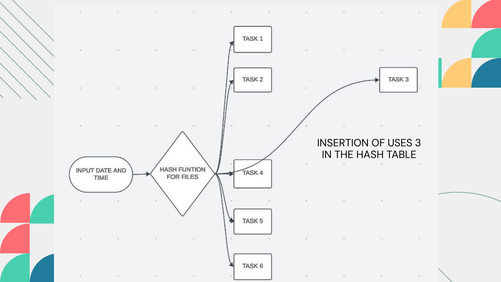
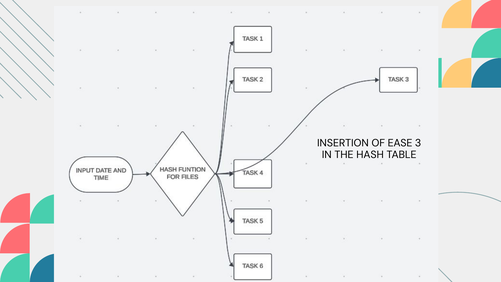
USES: USES -> EASE
